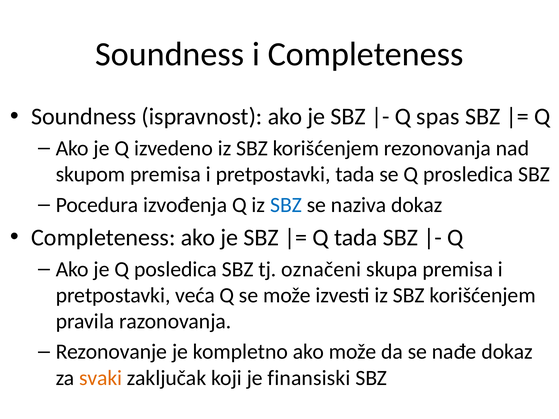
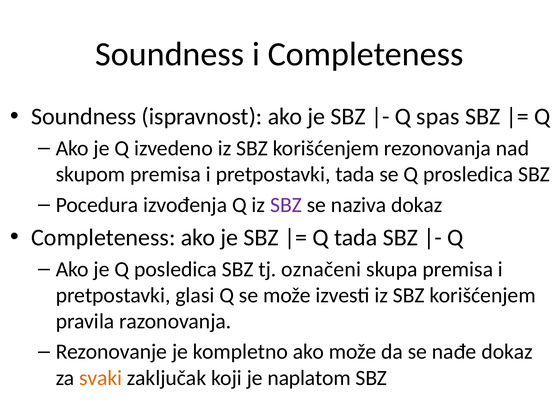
SBZ at (286, 205) colour: blue -> purple
veća: veća -> glasi
finansiski: finansiski -> naplatom
